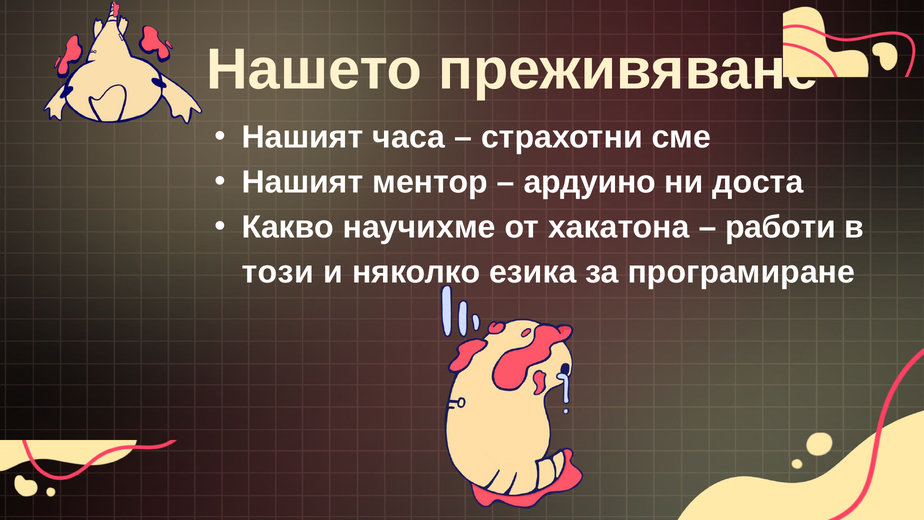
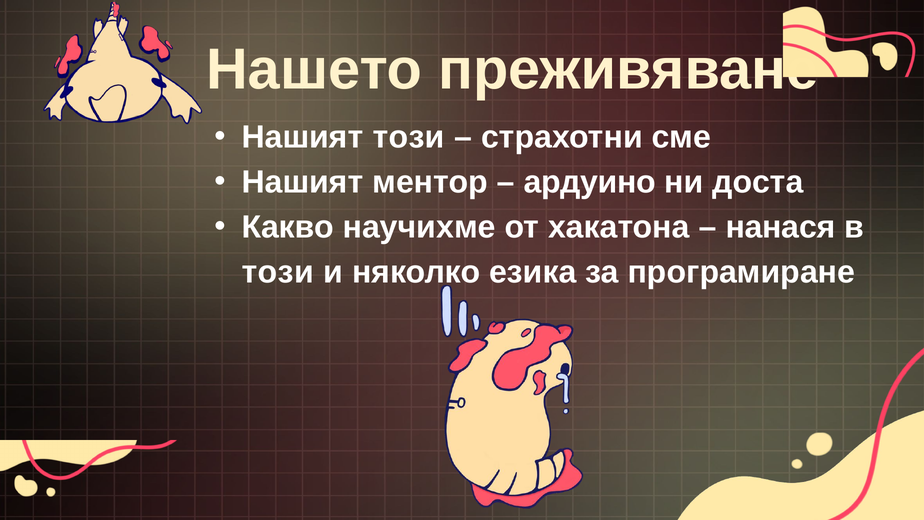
Нашият часа: часа -> този
работи: работи -> нанася
